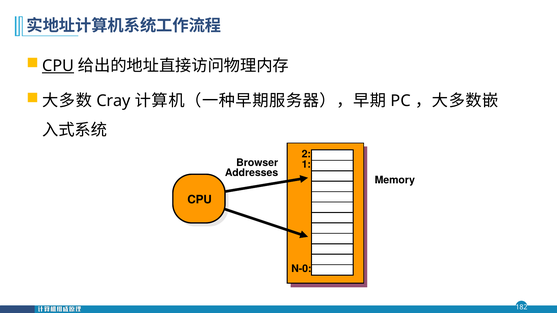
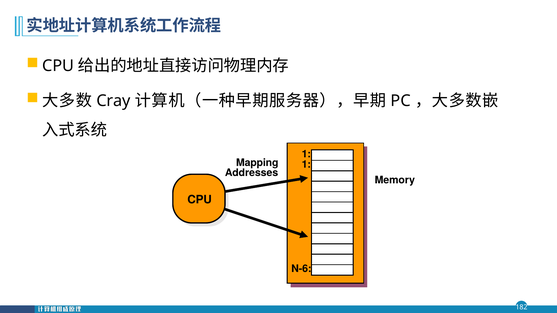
CPU at (58, 66) underline: present -> none
2 at (306, 154): 2 -> 1
Browser: Browser -> Mapping
N-0: N-0 -> N-6
